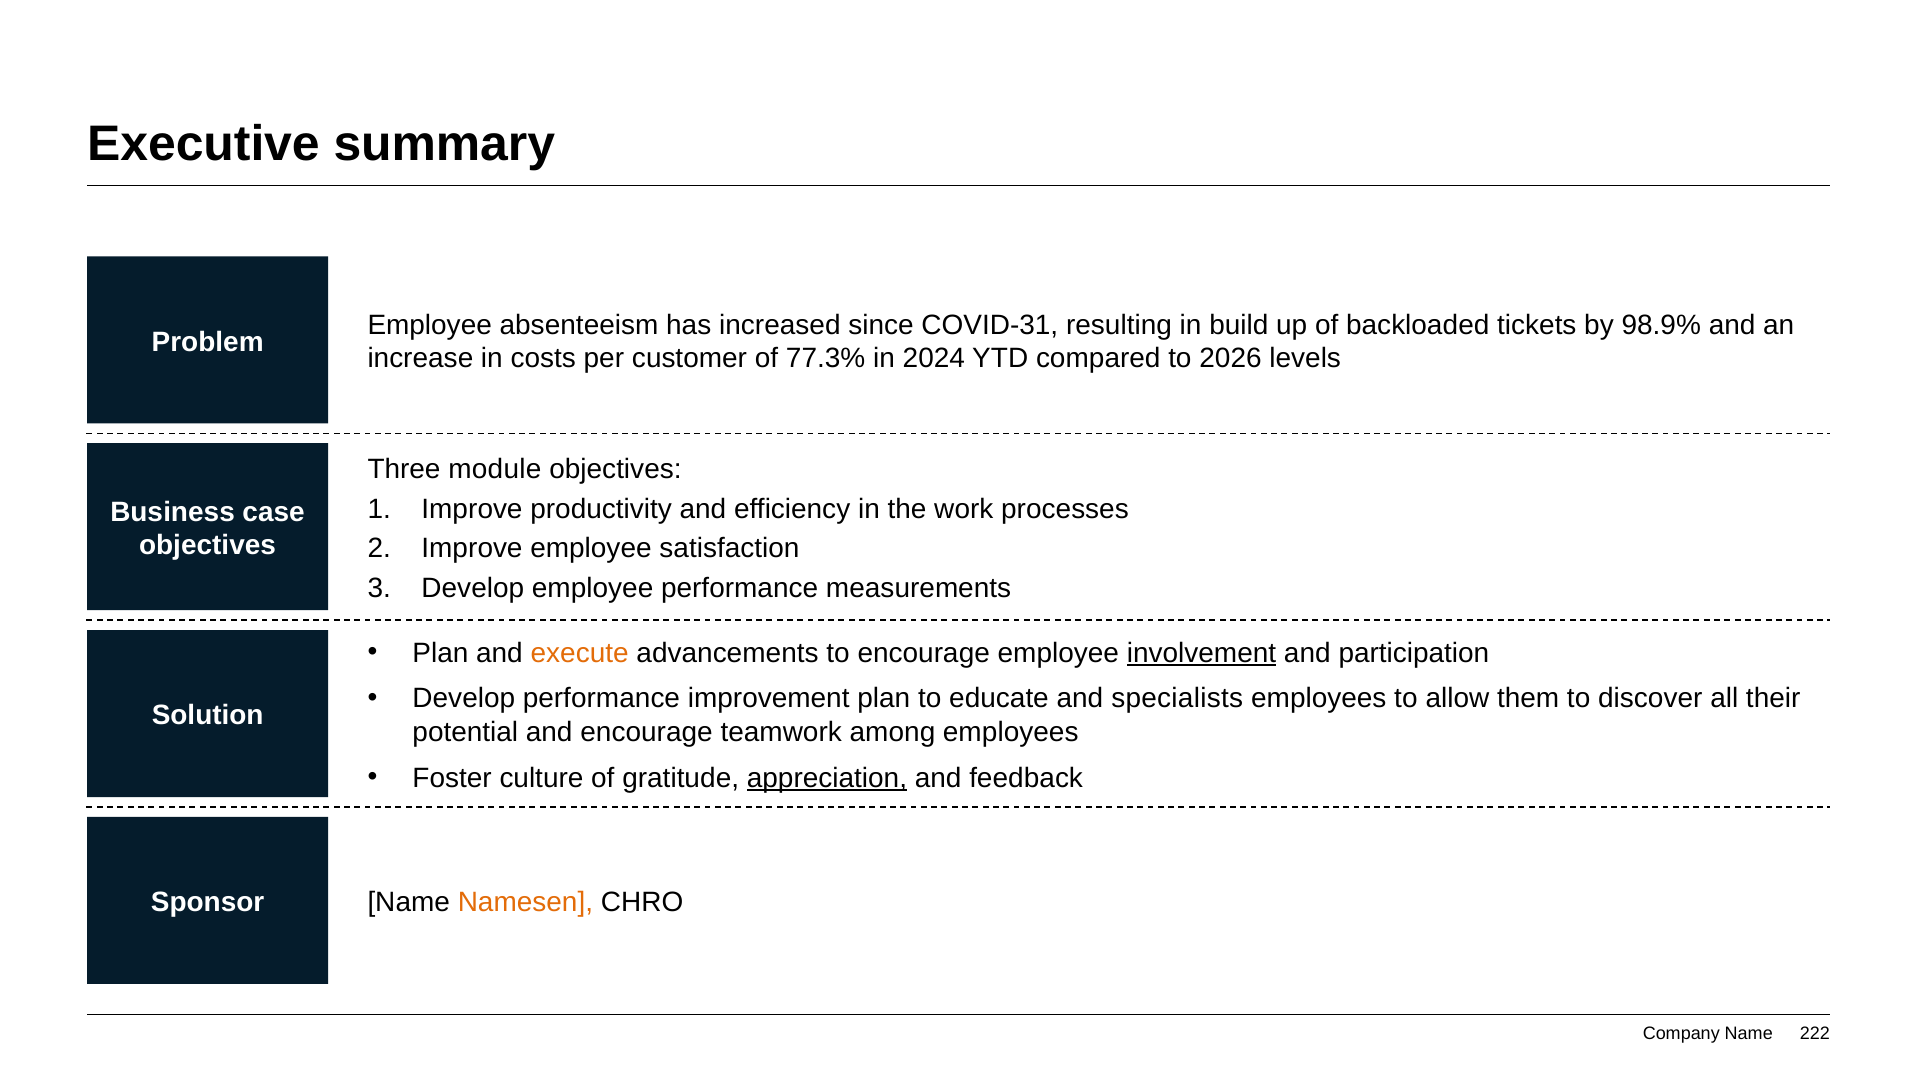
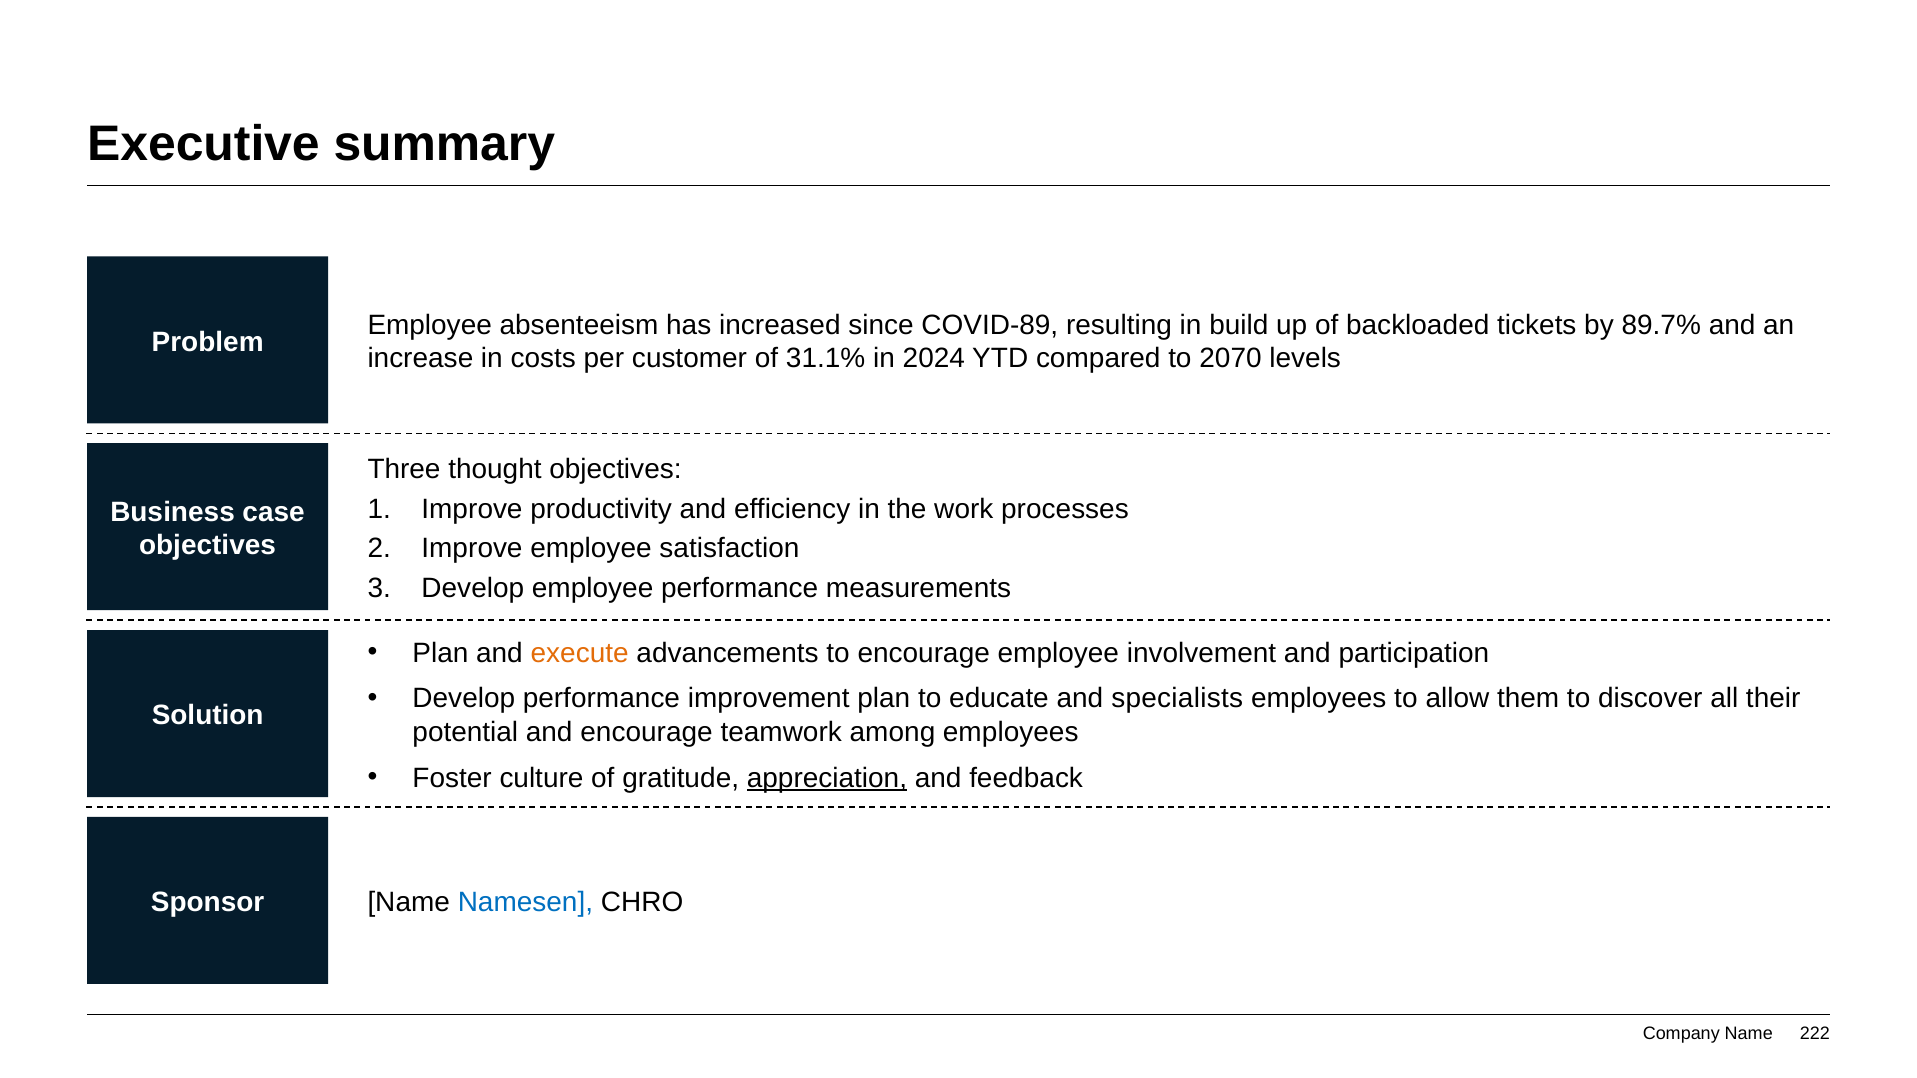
COVID-31: COVID-31 -> COVID-89
98.9%: 98.9% -> 89.7%
77.3%: 77.3% -> 31.1%
2026: 2026 -> 2070
module: module -> thought
involvement underline: present -> none
Namesen colour: orange -> blue
